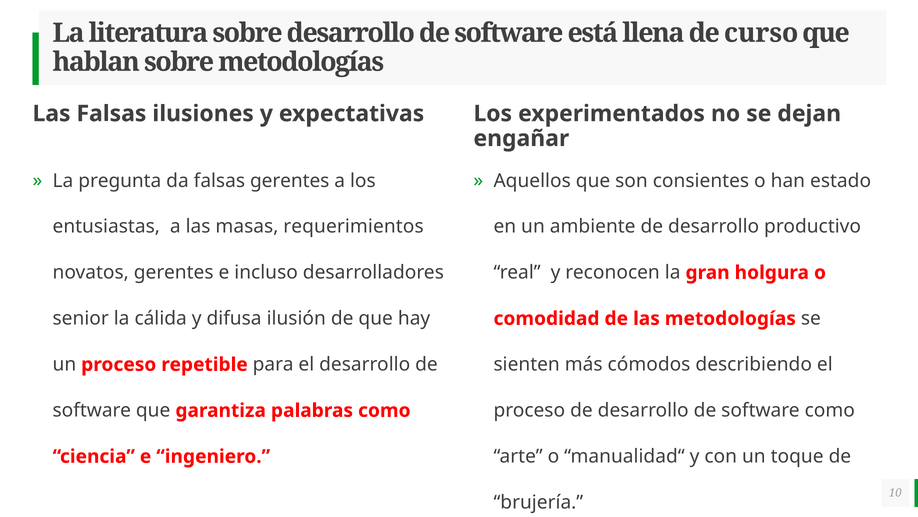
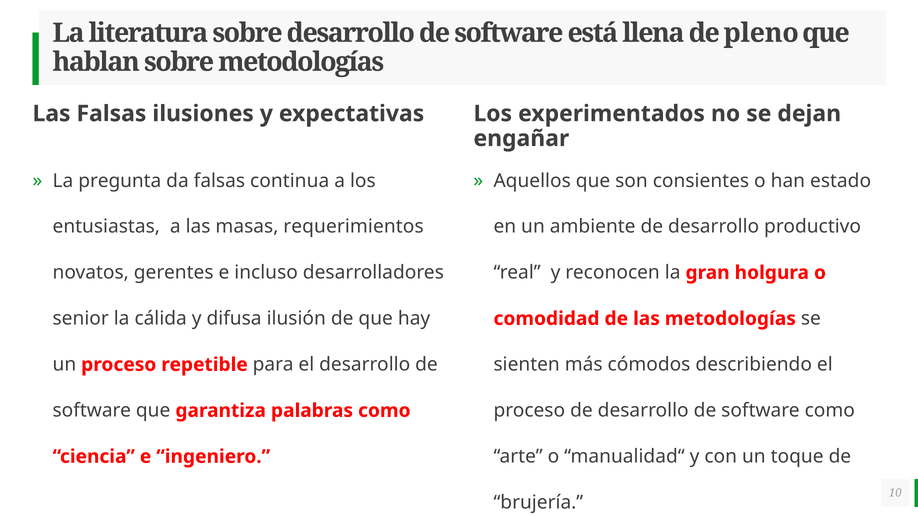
curso: curso -> pleno
falsas gerentes: gerentes -> continua
